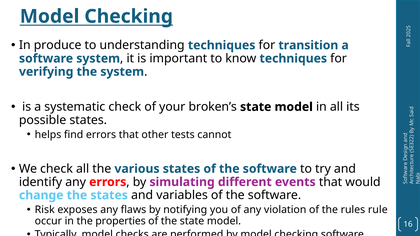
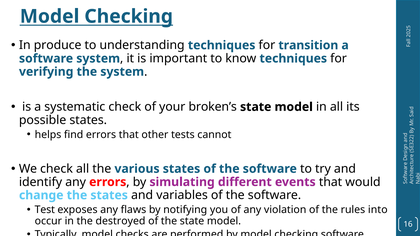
Risk: Risk -> Test
rule: rule -> into
properties: properties -> destroyed
